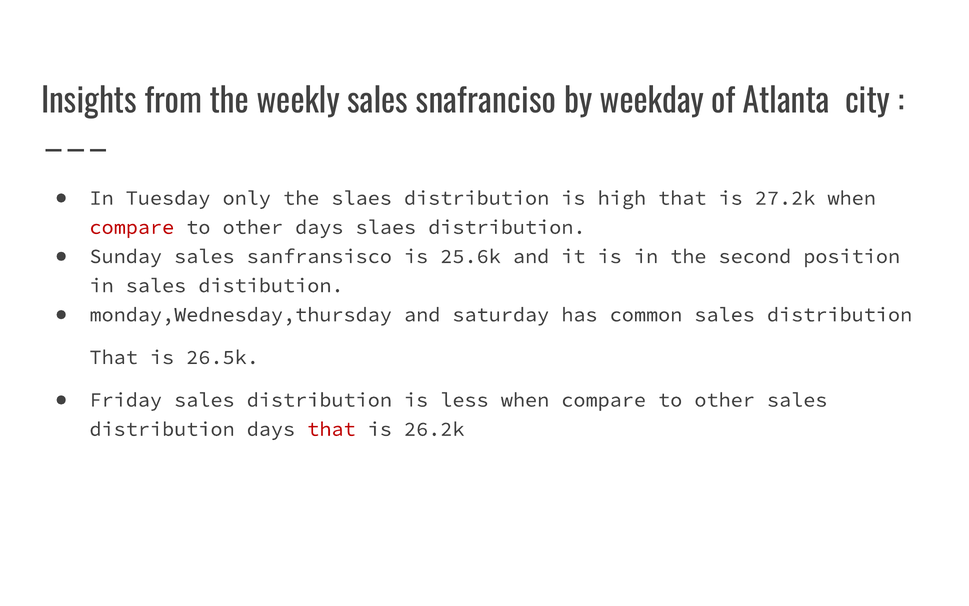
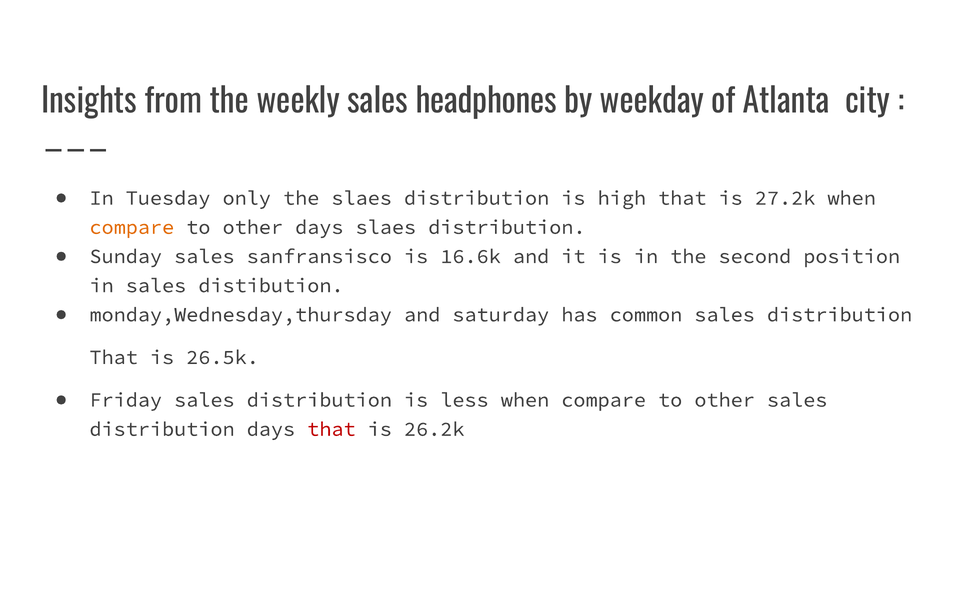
snafranciso: snafranciso -> headphones
compare at (132, 227) colour: red -> orange
25.6k: 25.6k -> 16.6k
